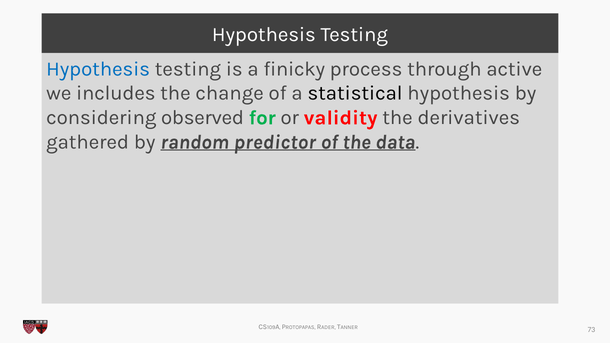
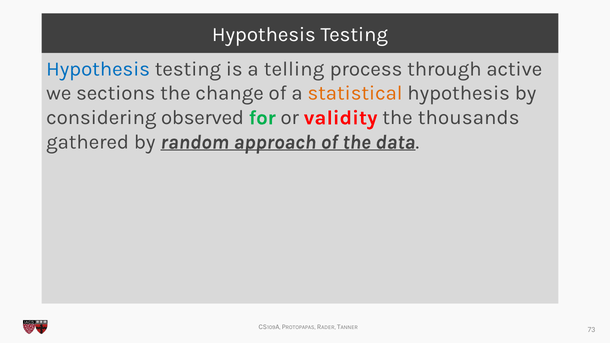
finicky: finicky -> telling
includes: includes -> sections
statistical colour: black -> orange
derivatives: derivatives -> thousands
predictor: predictor -> approach
